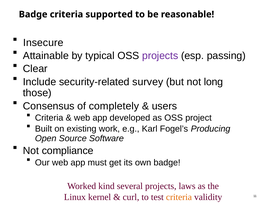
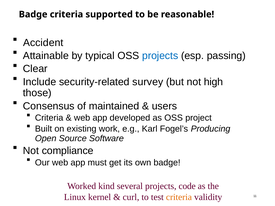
Insecure: Insecure -> Accident
projects at (160, 56) colour: purple -> blue
long: long -> high
completely: completely -> maintained
laws: laws -> code
